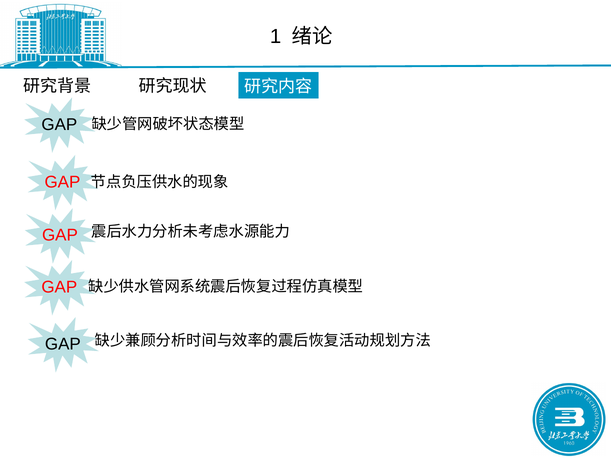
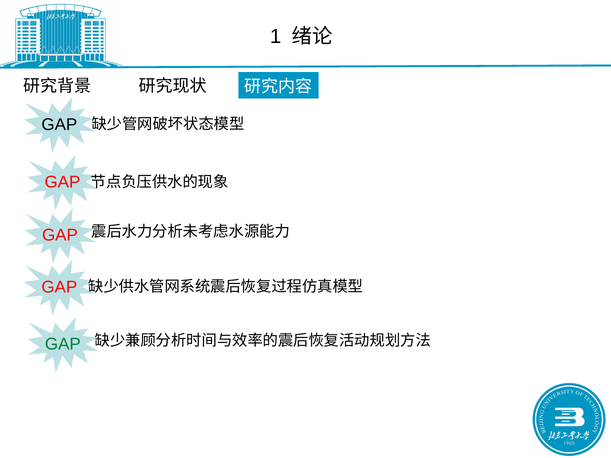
GAP at (63, 344) colour: black -> green
